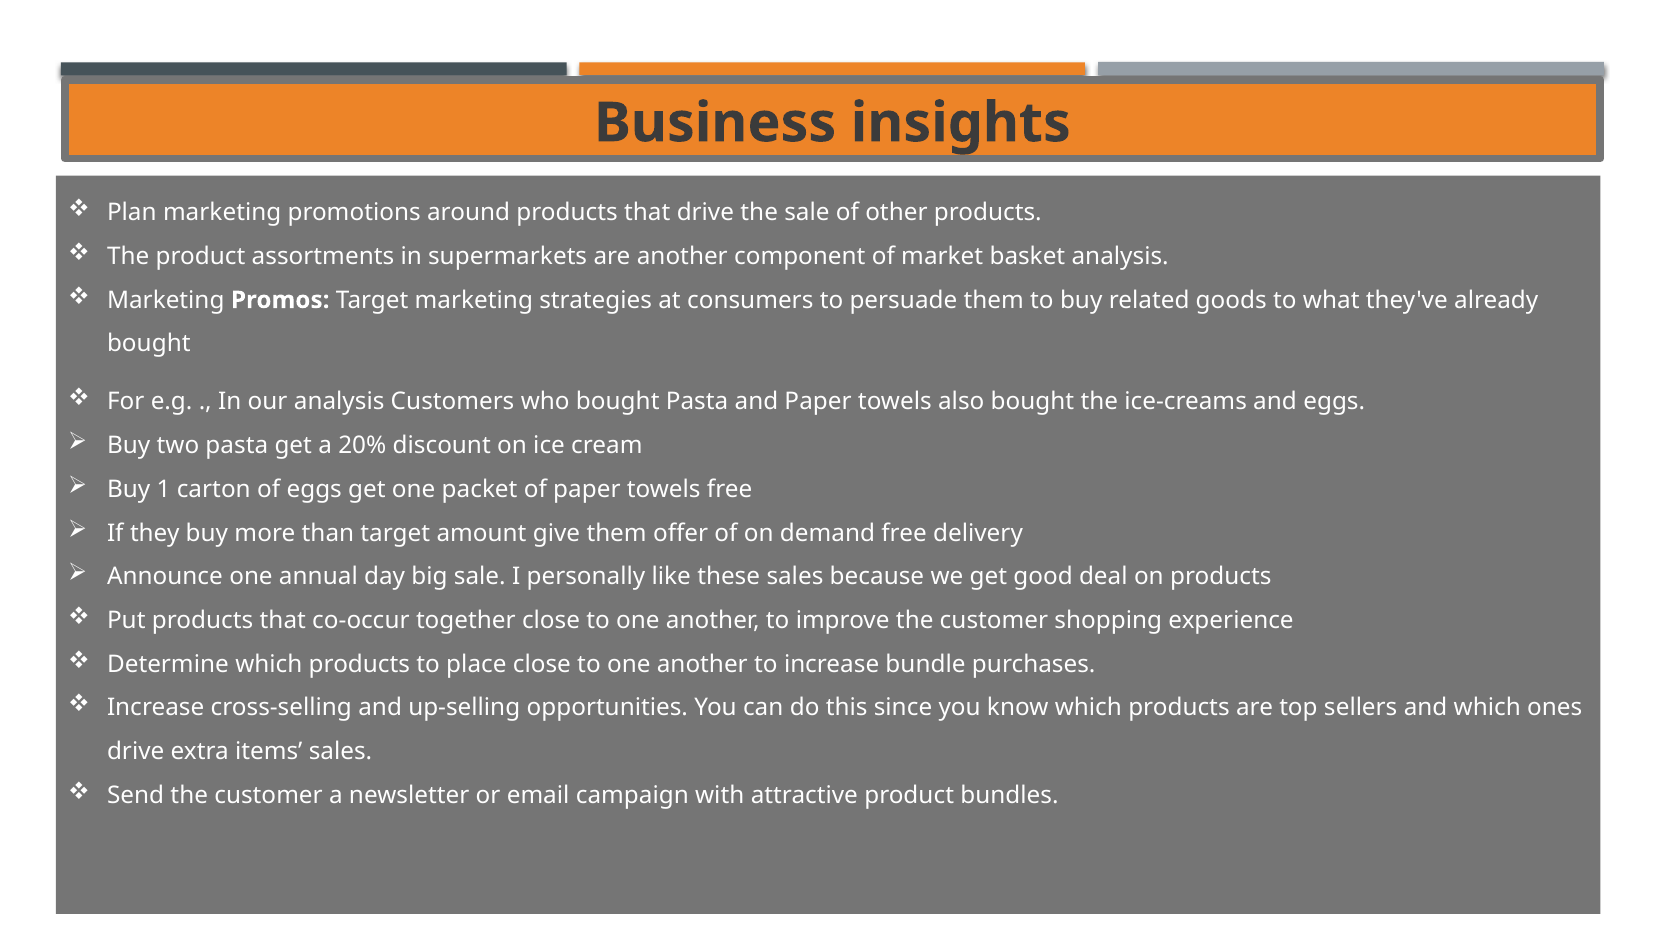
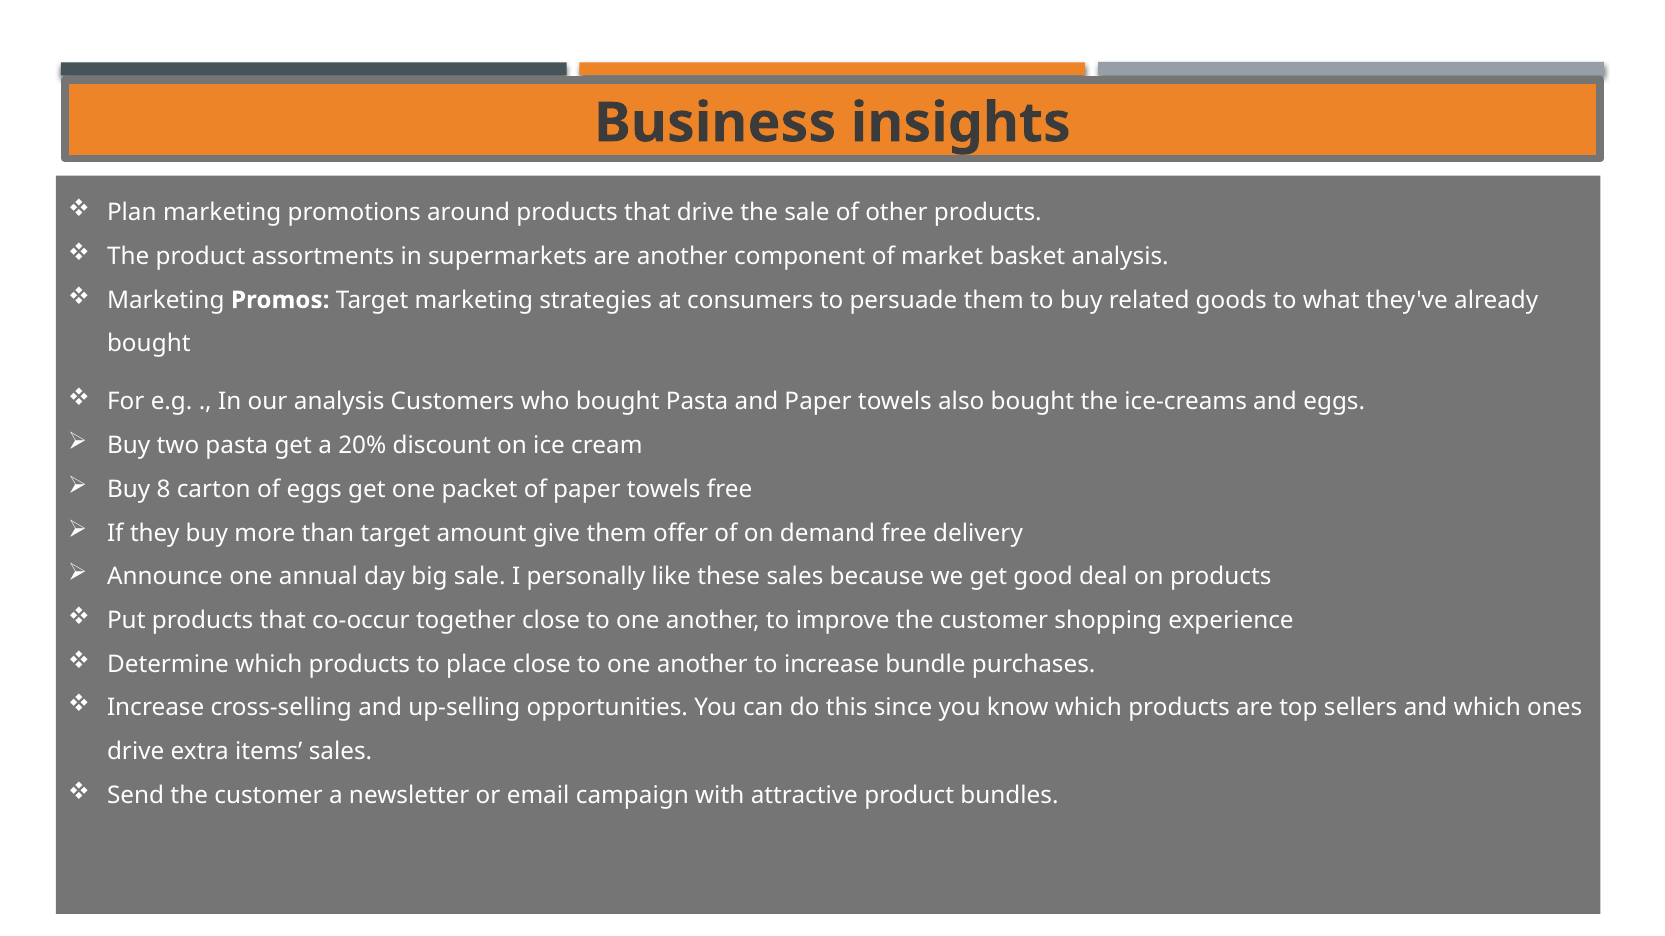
1: 1 -> 8
